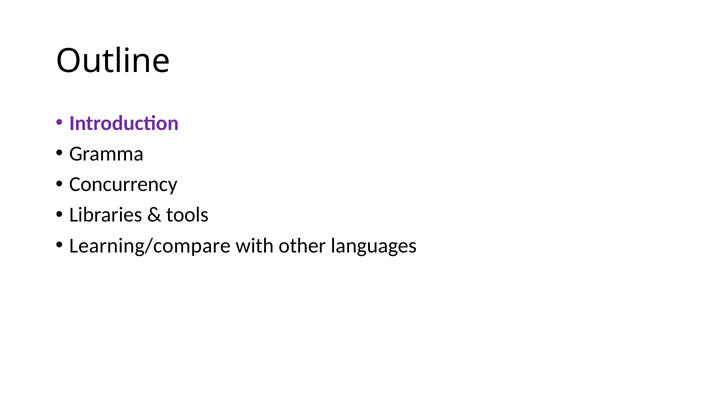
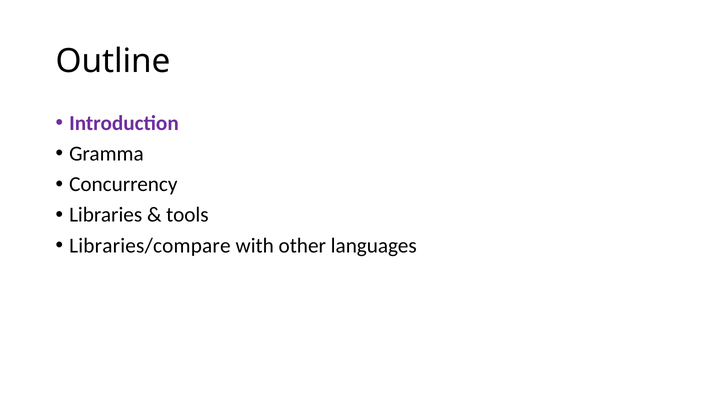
Learning/compare: Learning/compare -> Libraries/compare
